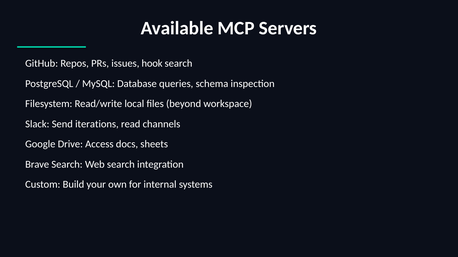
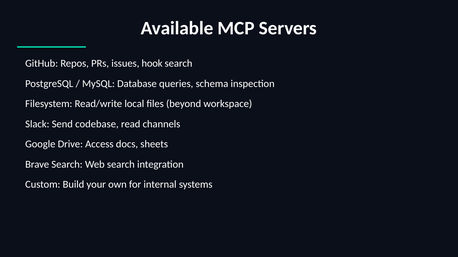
iterations: iterations -> codebase
